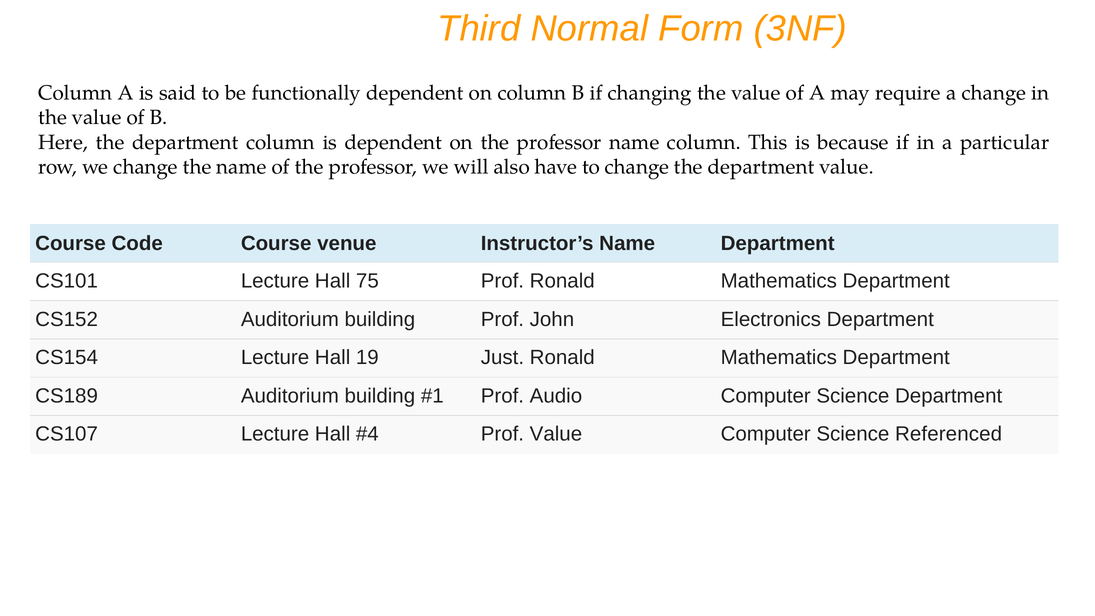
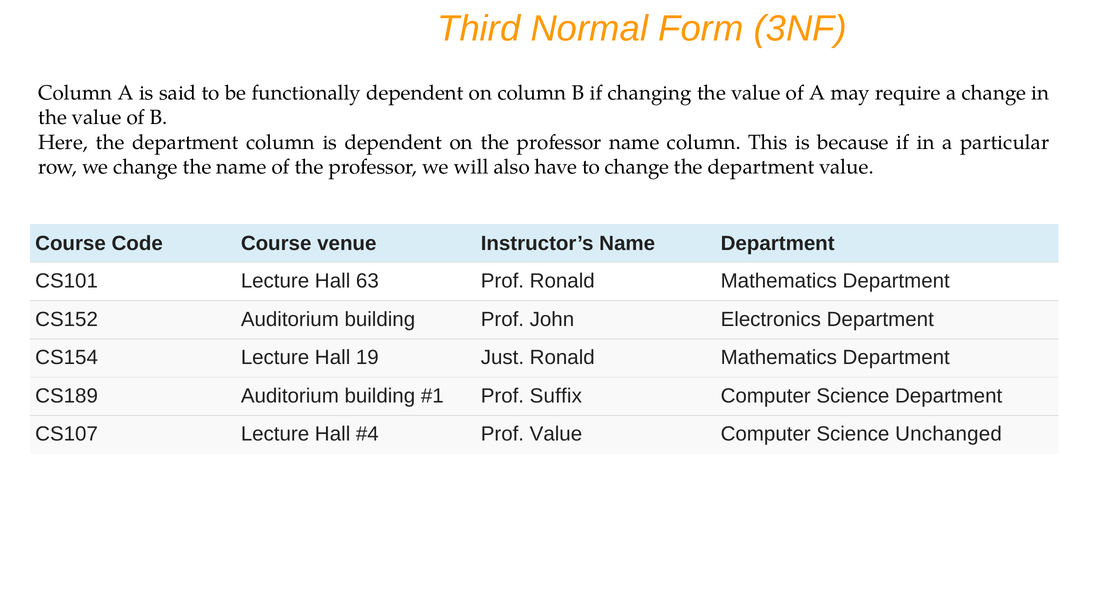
75: 75 -> 63
Audio: Audio -> Suffix
Referenced: Referenced -> Unchanged
